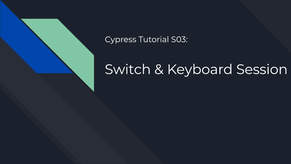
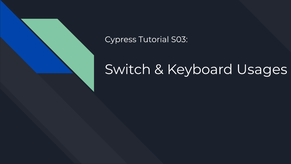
Session: Session -> Usages
